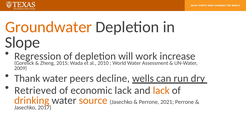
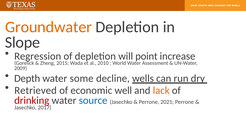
work: work -> point
Thank: Thank -> Depth
peers: peers -> some
economic lack: lack -> well
drinking colour: orange -> red
source colour: orange -> blue
